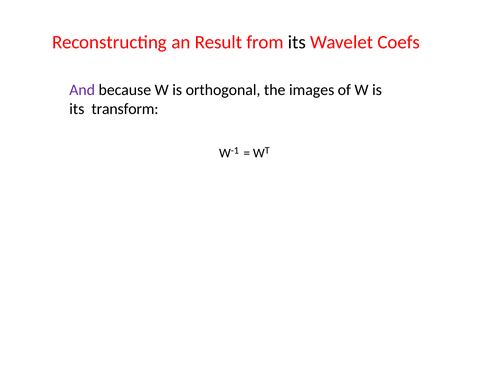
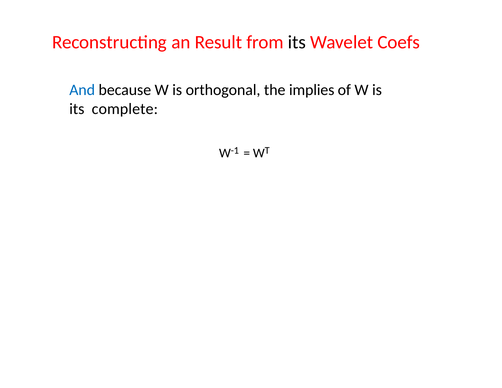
And colour: purple -> blue
images: images -> implies
transform: transform -> complete
